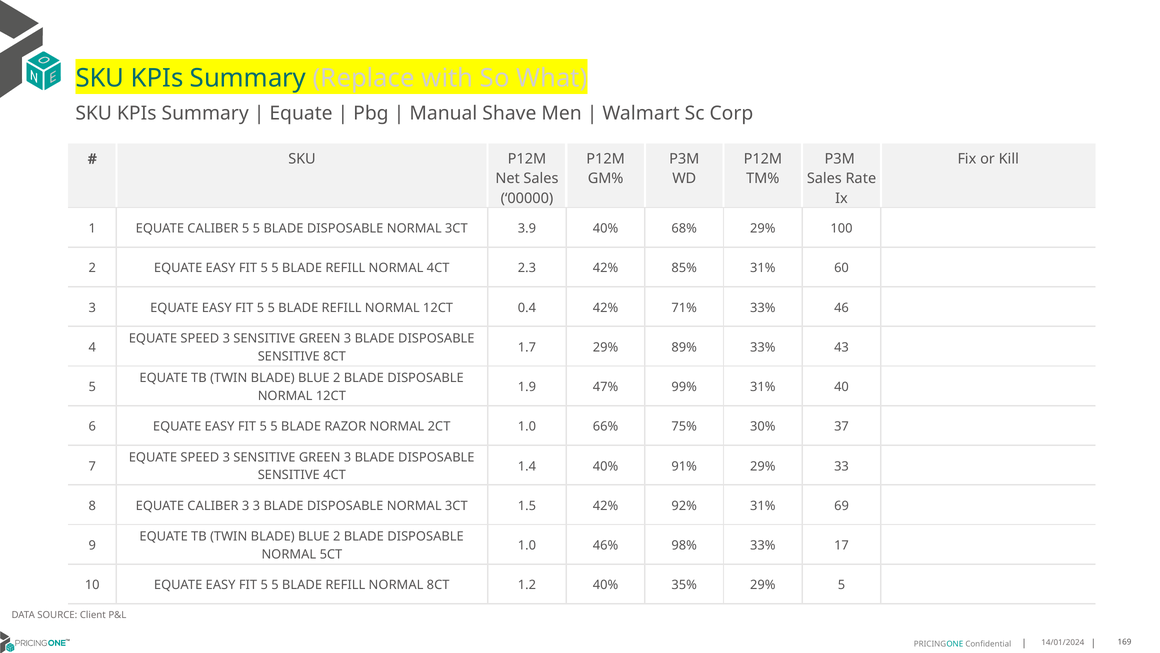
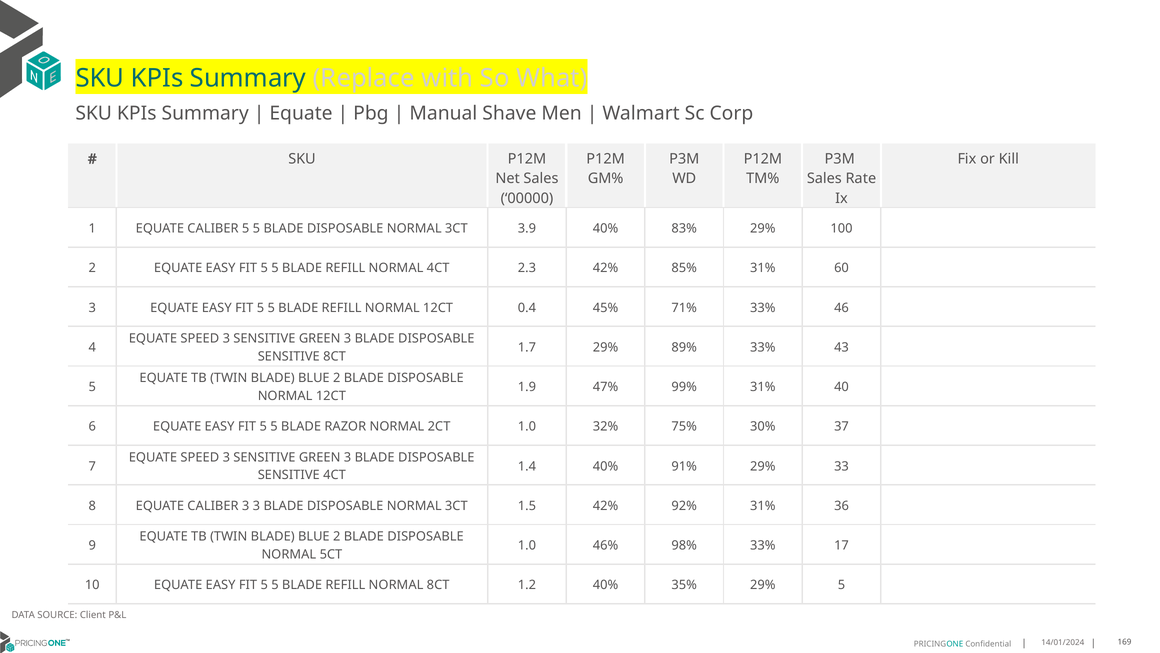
68%: 68% -> 83%
0.4 42%: 42% -> 45%
66%: 66% -> 32%
69: 69 -> 36
